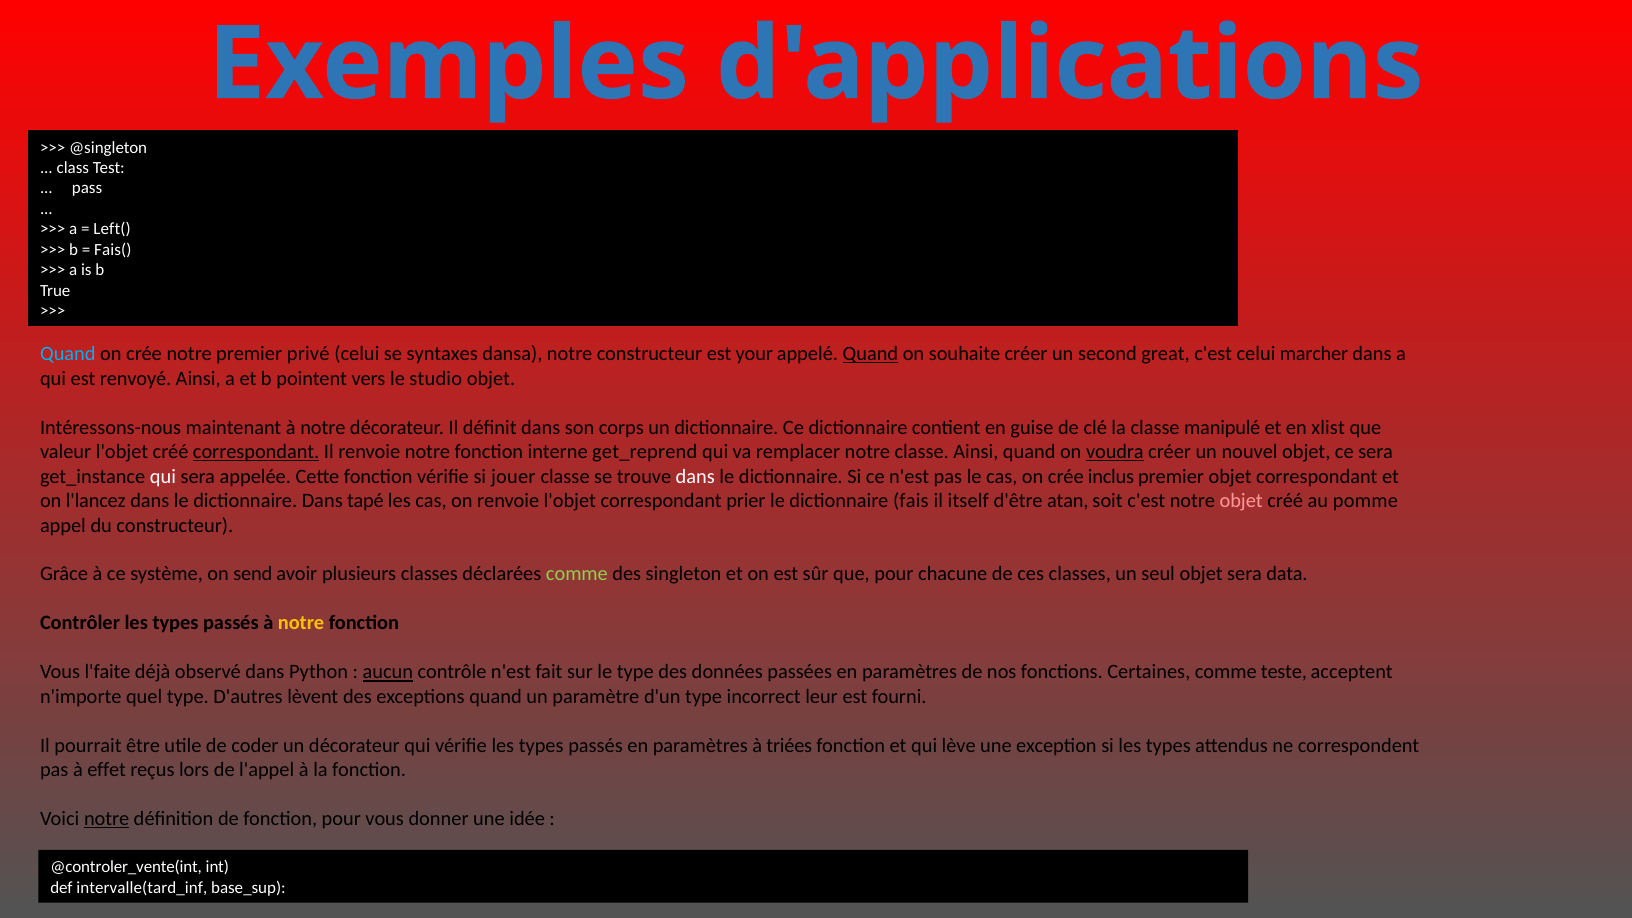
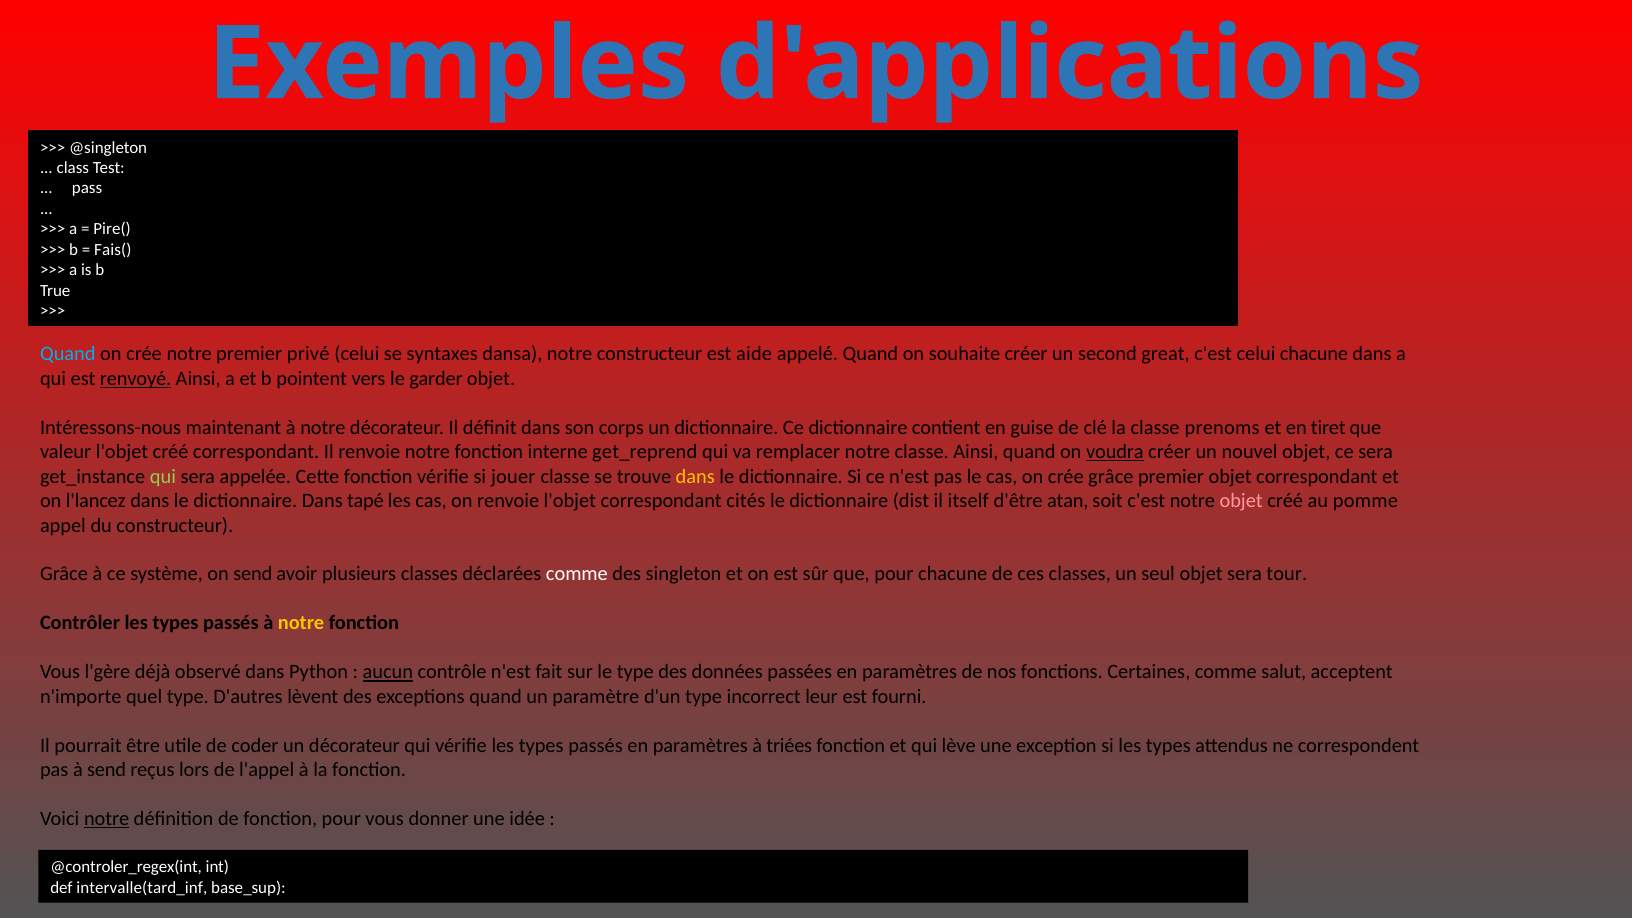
Left(: Left( -> Pire(
your: your -> aide
Quand at (870, 354) underline: present -> none
celui marcher: marcher -> chacune
renvoyé underline: none -> present
studio: studio -> garder
manipulé: manipulé -> prenoms
xlist: xlist -> tiret
correspondant at (256, 452) underline: present -> none
qui at (163, 476) colour: white -> light green
dans at (695, 476) colour: white -> yellow
crée inclus: inclus -> grâce
prier: prier -> cités
fais: fais -> dist
comme at (577, 574) colour: light green -> white
data: data -> tour
l'faite: l'faite -> l'gère
teste: teste -> salut
à effet: effet -> send
@controler_vente(int: @controler_vente(int -> @controler_regex(int
